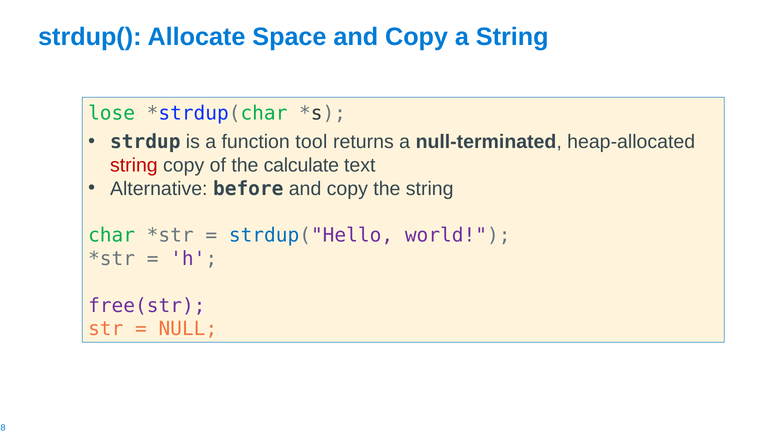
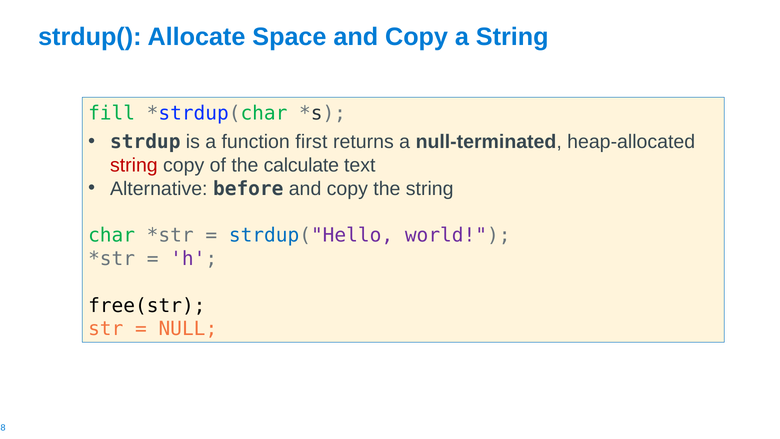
lose: lose -> fill
tool: tool -> first
free(str colour: purple -> black
